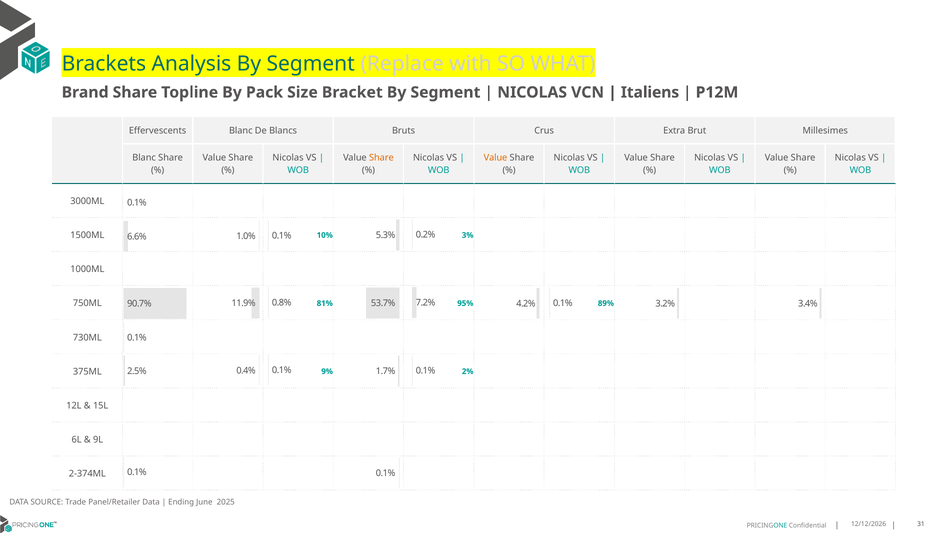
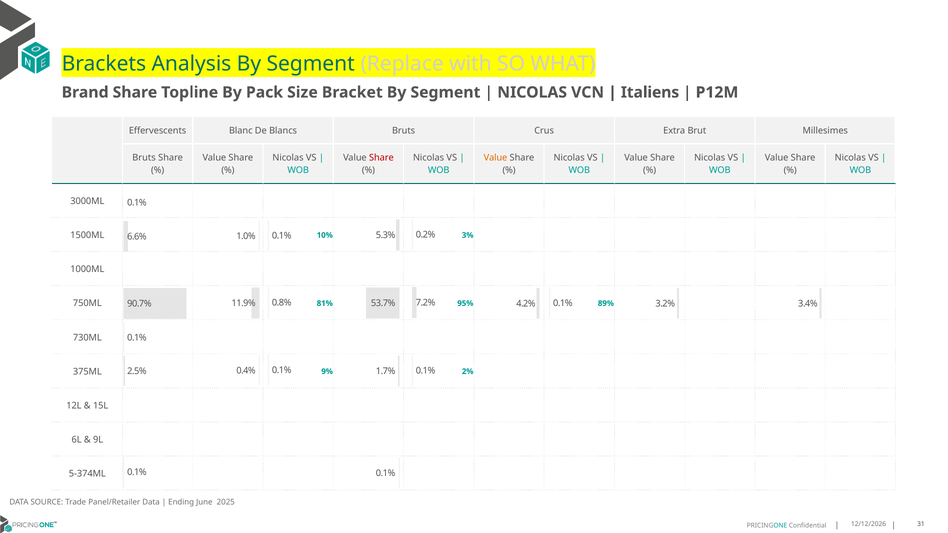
Blanc at (144, 158): Blanc -> Bruts
Share at (381, 158) colour: orange -> red
2-374ML: 2-374ML -> 5-374ML
